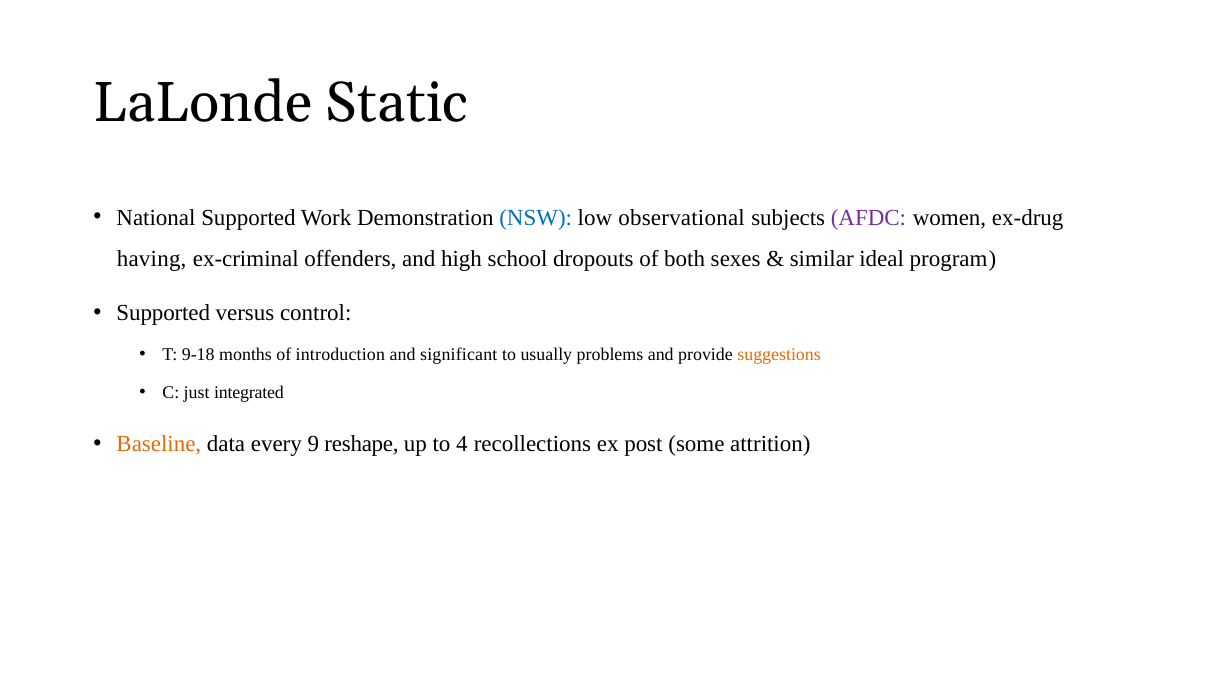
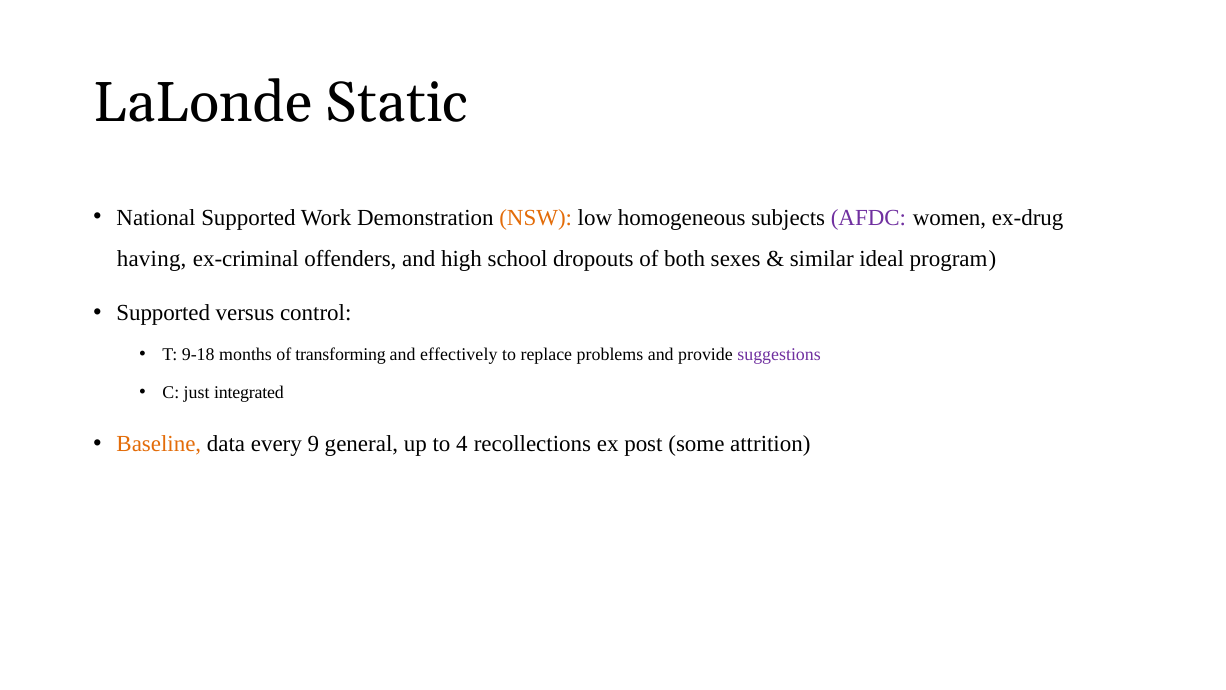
NSW colour: blue -> orange
observational: observational -> homogeneous
introduction: introduction -> transforming
significant: significant -> effectively
usually: usually -> replace
suggestions colour: orange -> purple
reshape: reshape -> general
